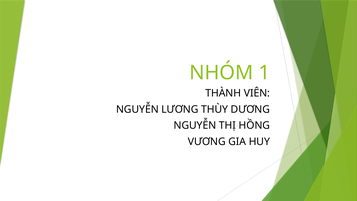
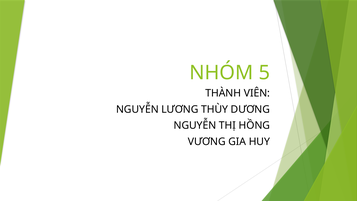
1: 1 -> 5
